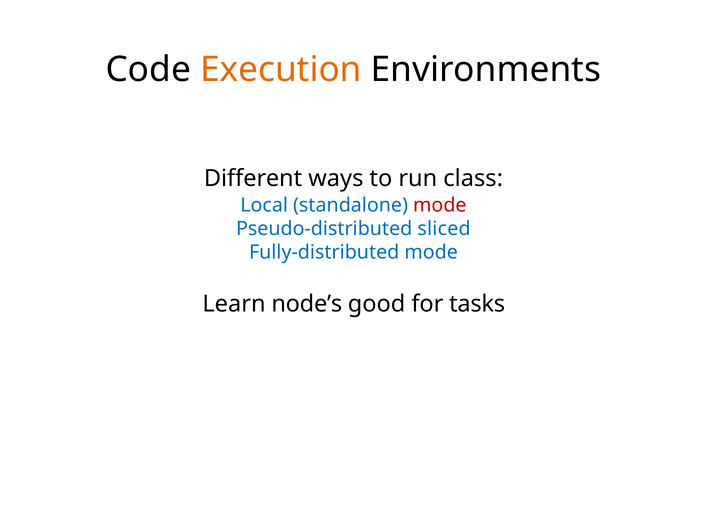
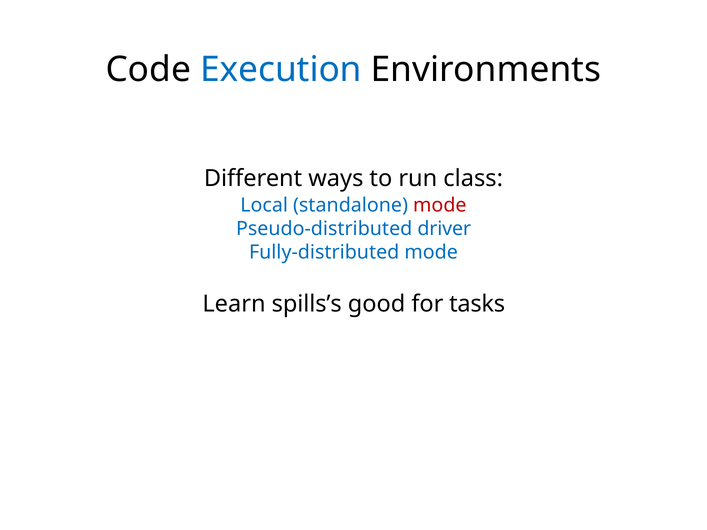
Execution colour: orange -> blue
sliced: sliced -> driver
node’s: node’s -> spills’s
